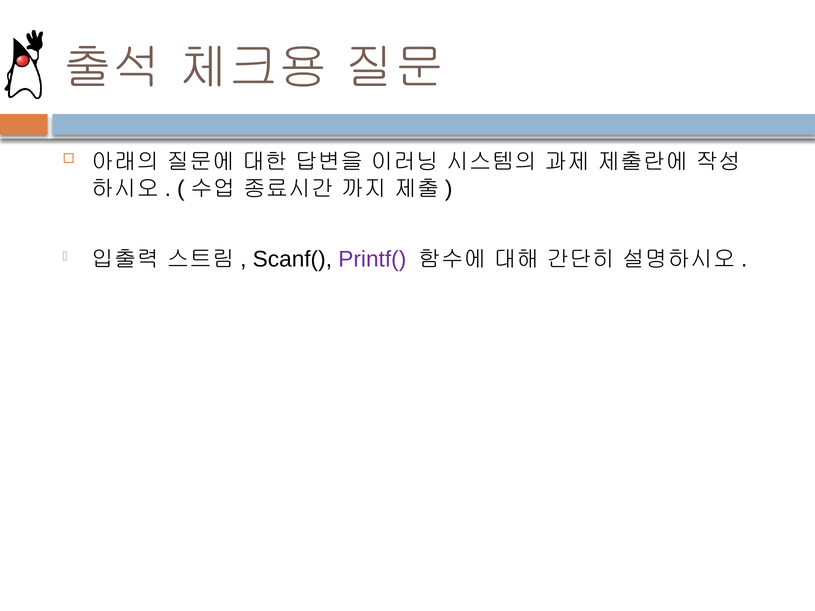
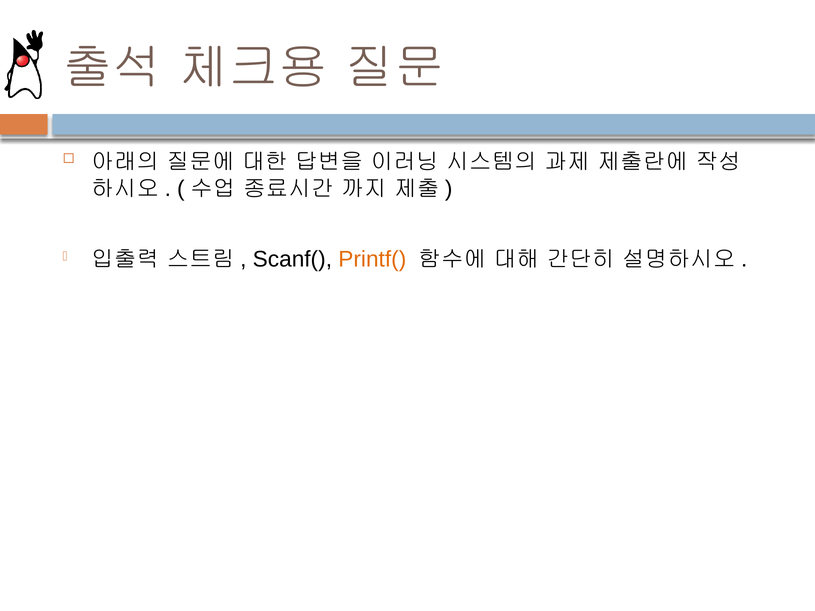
Printf( colour: purple -> orange
